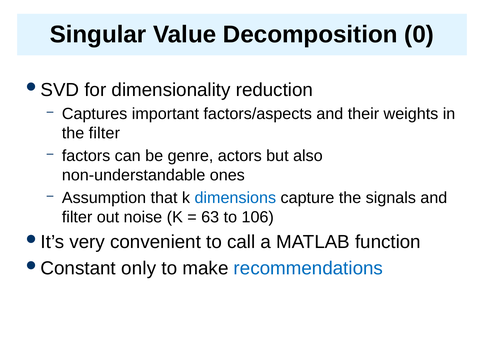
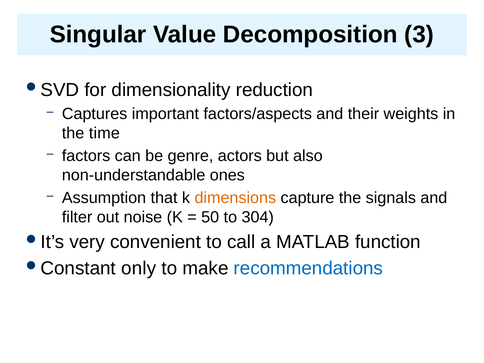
0: 0 -> 3
the filter: filter -> time
dimensions colour: blue -> orange
63: 63 -> 50
106: 106 -> 304
